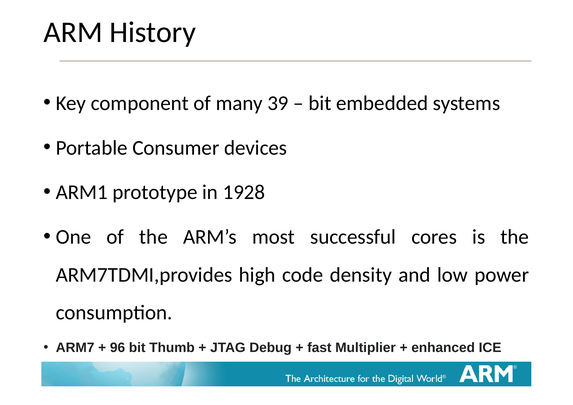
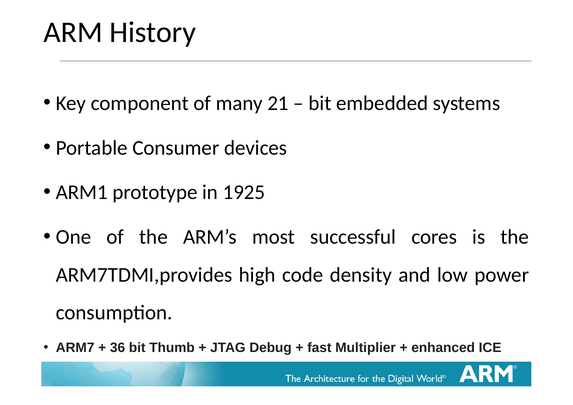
39: 39 -> 21
1928: 1928 -> 1925
96: 96 -> 36
